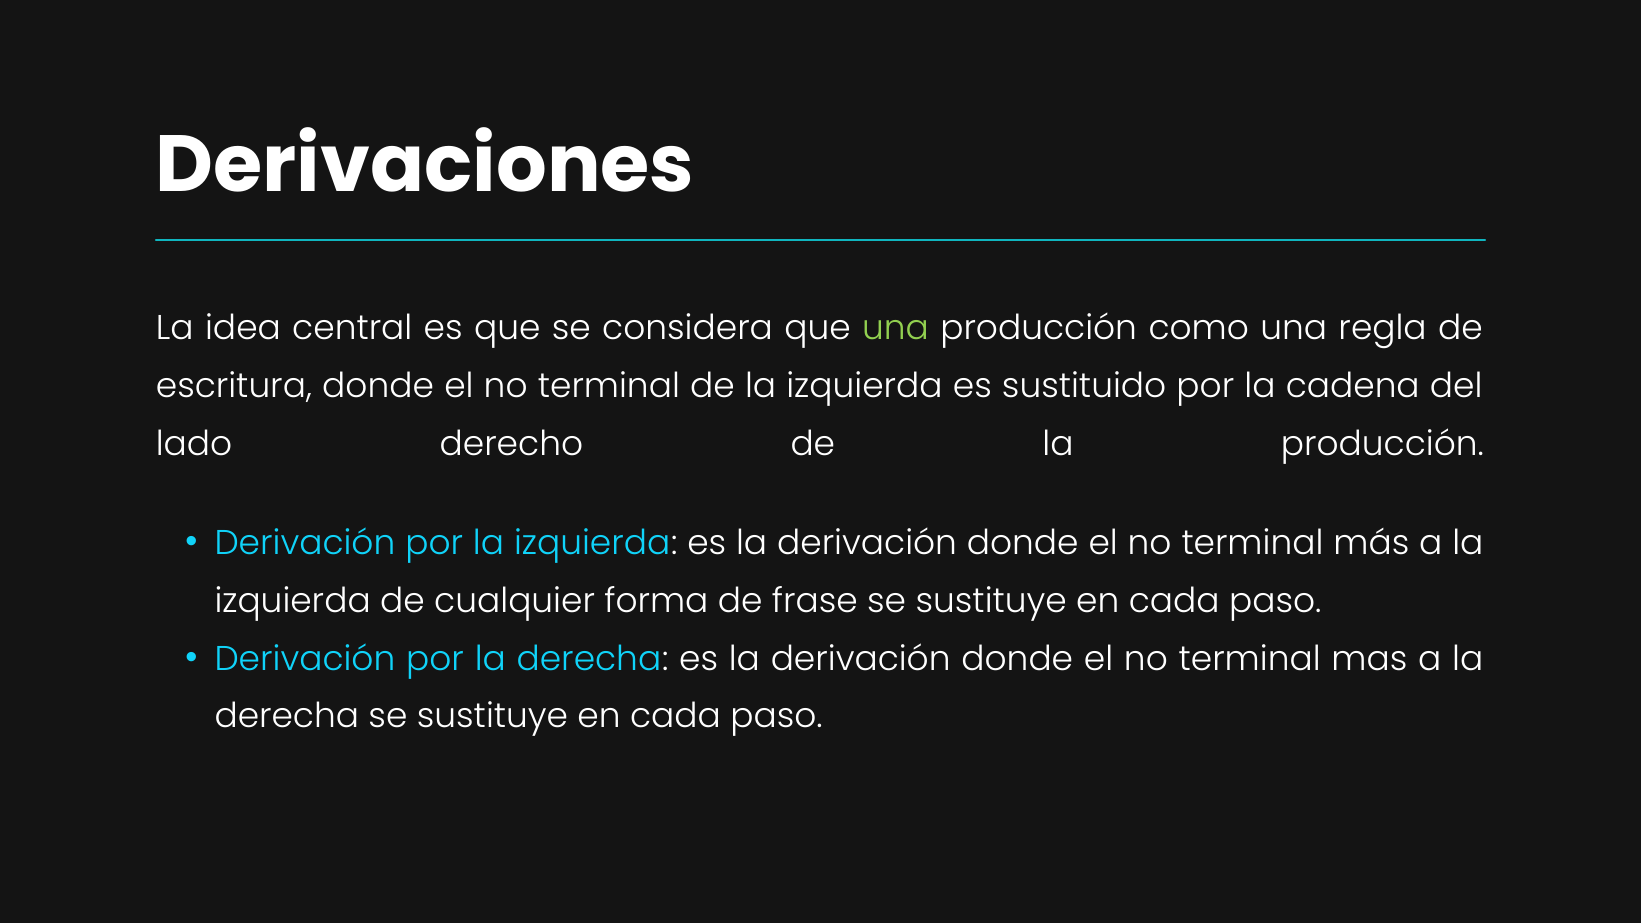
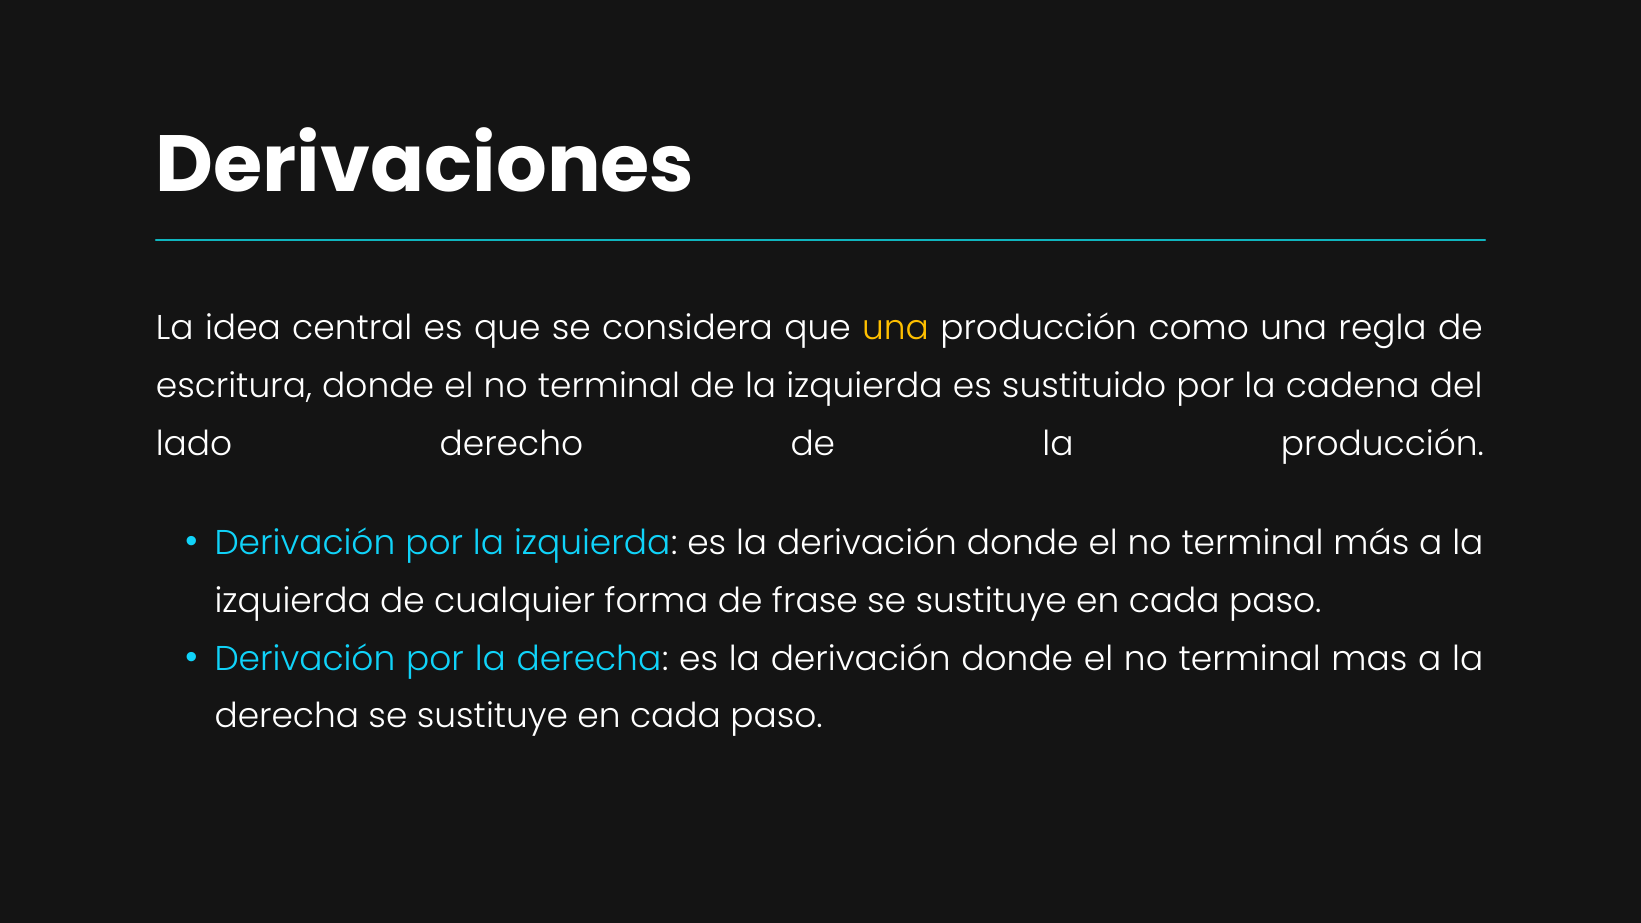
una at (896, 328) colour: light green -> yellow
